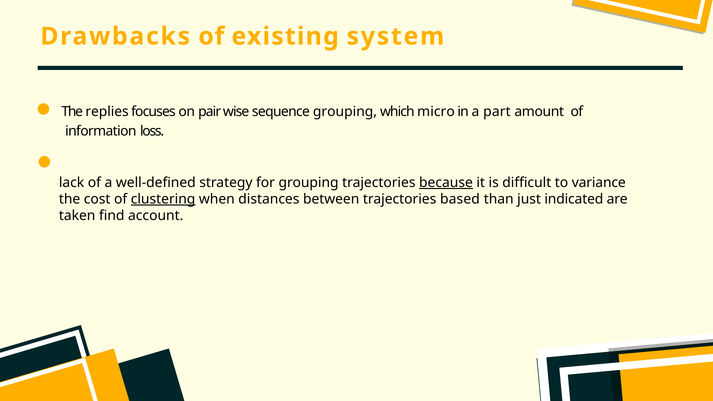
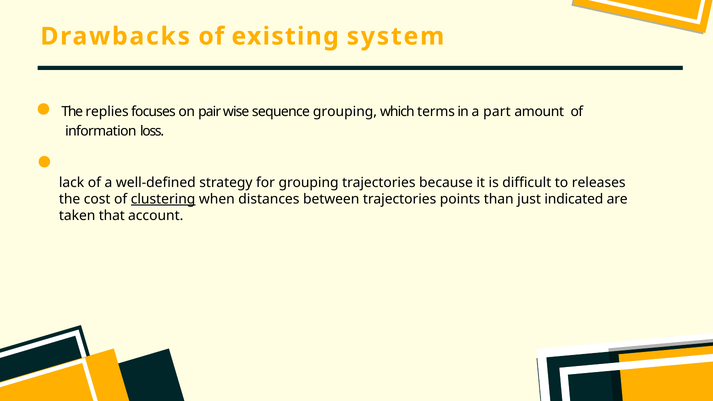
micro: micro -> terms
because underline: present -> none
variance: variance -> releases
based: based -> points
find: find -> that
